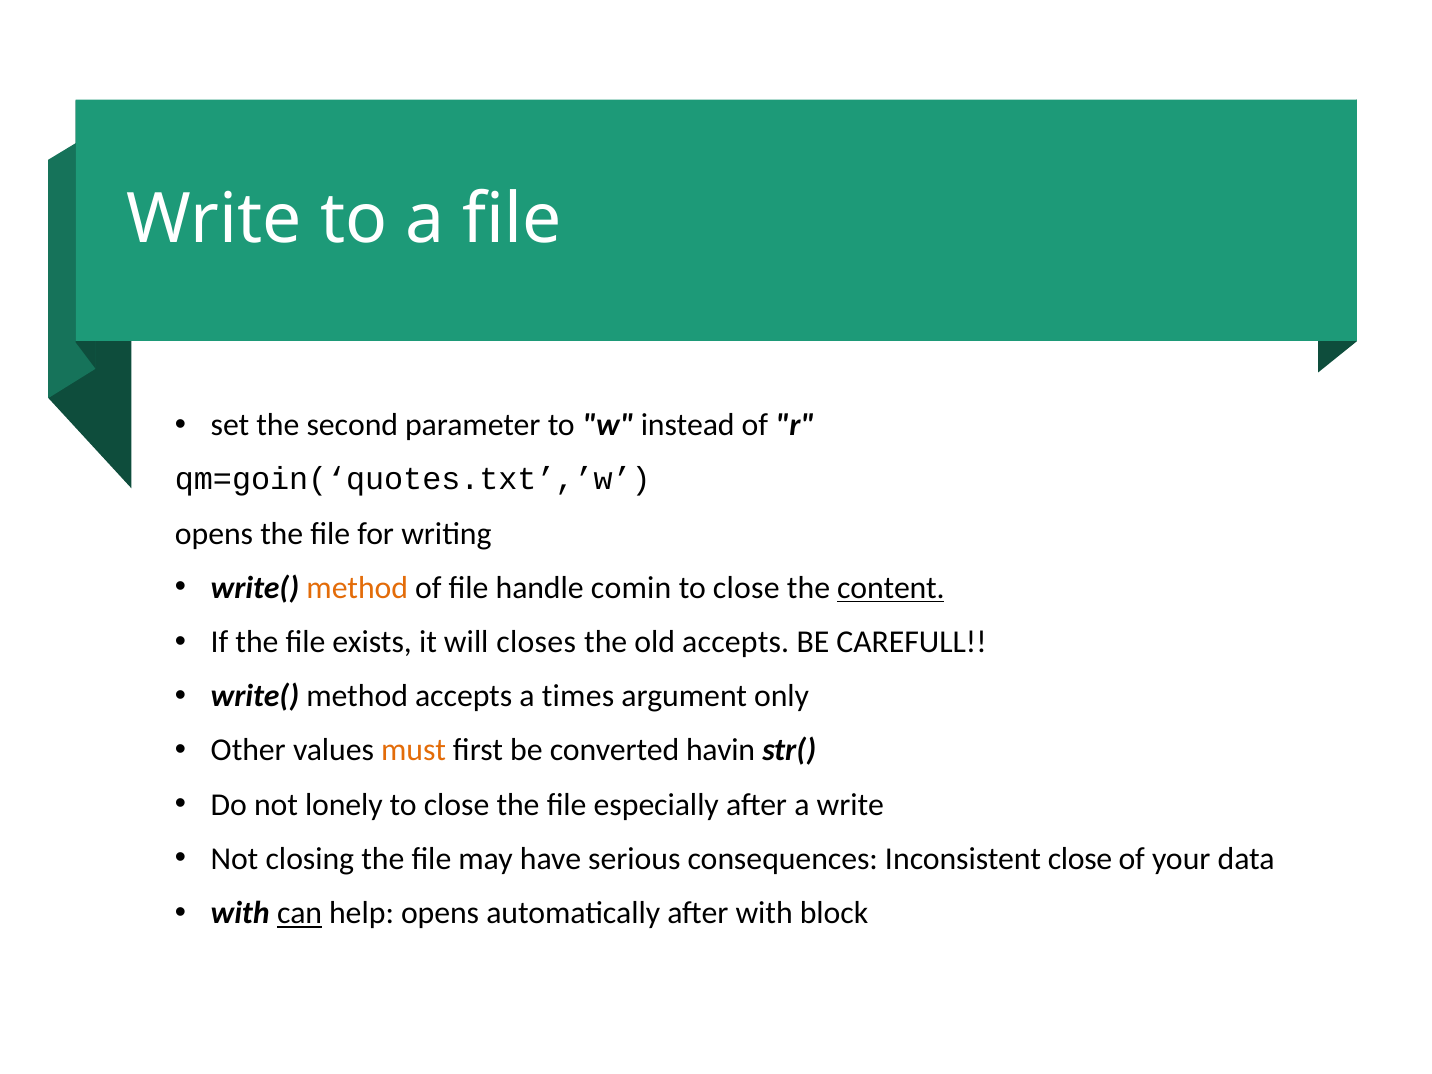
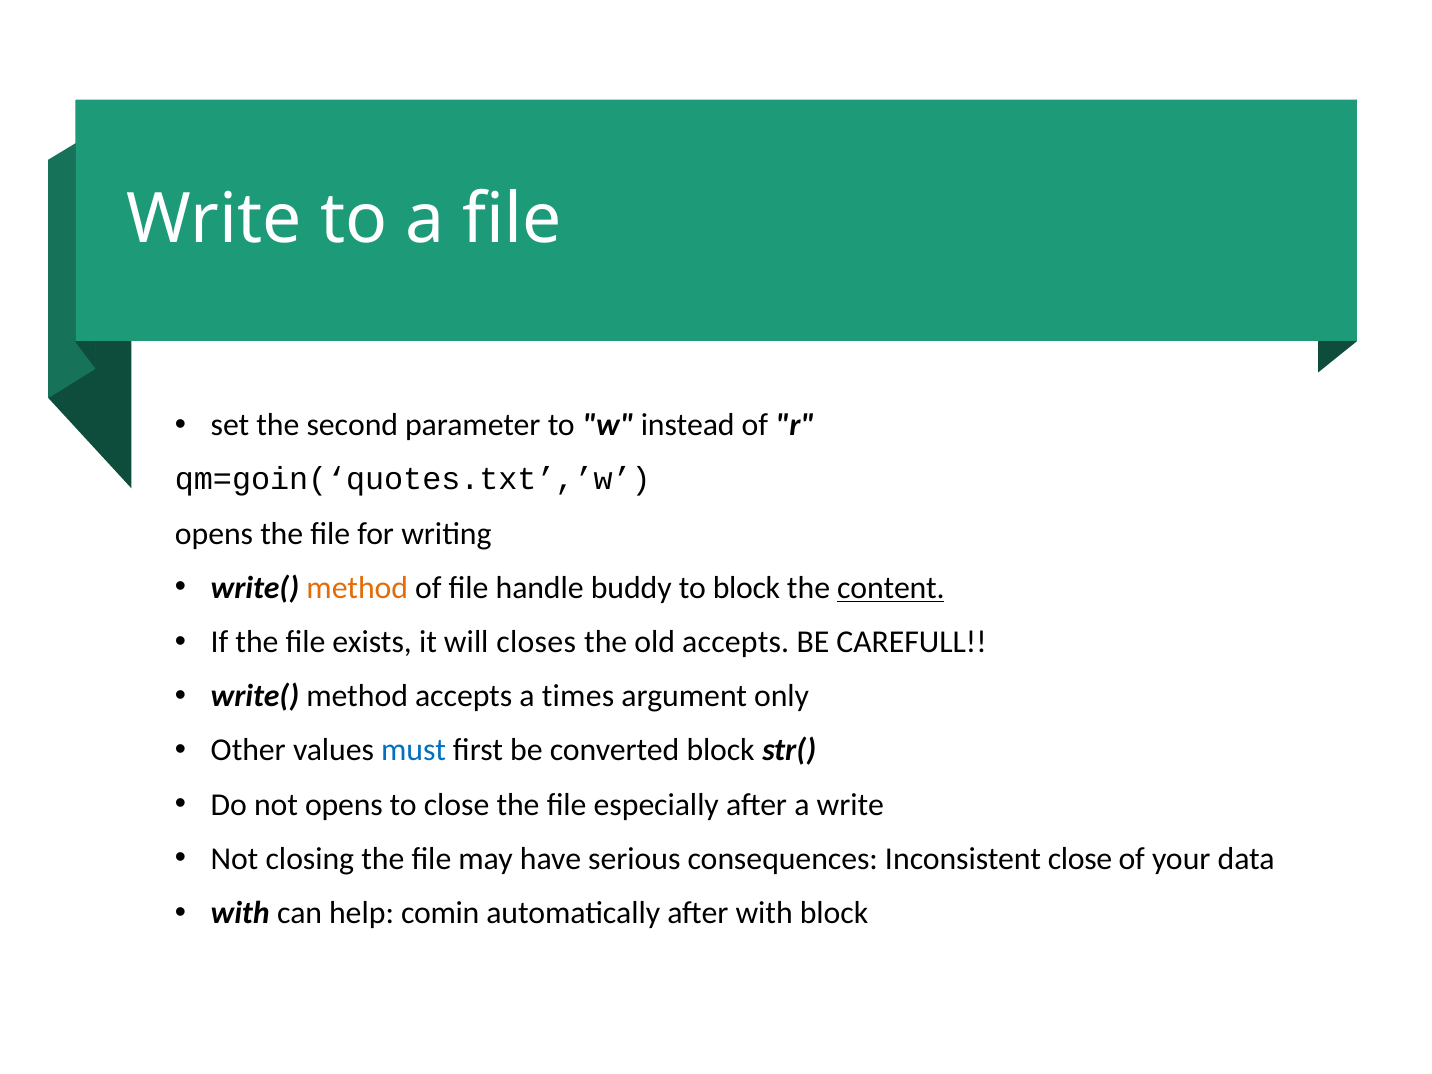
comin: comin -> buddy
close at (746, 588): close -> block
must colour: orange -> blue
converted havin: havin -> block
not lonely: lonely -> opens
can underline: present -> none
help opens: opens -> comin
